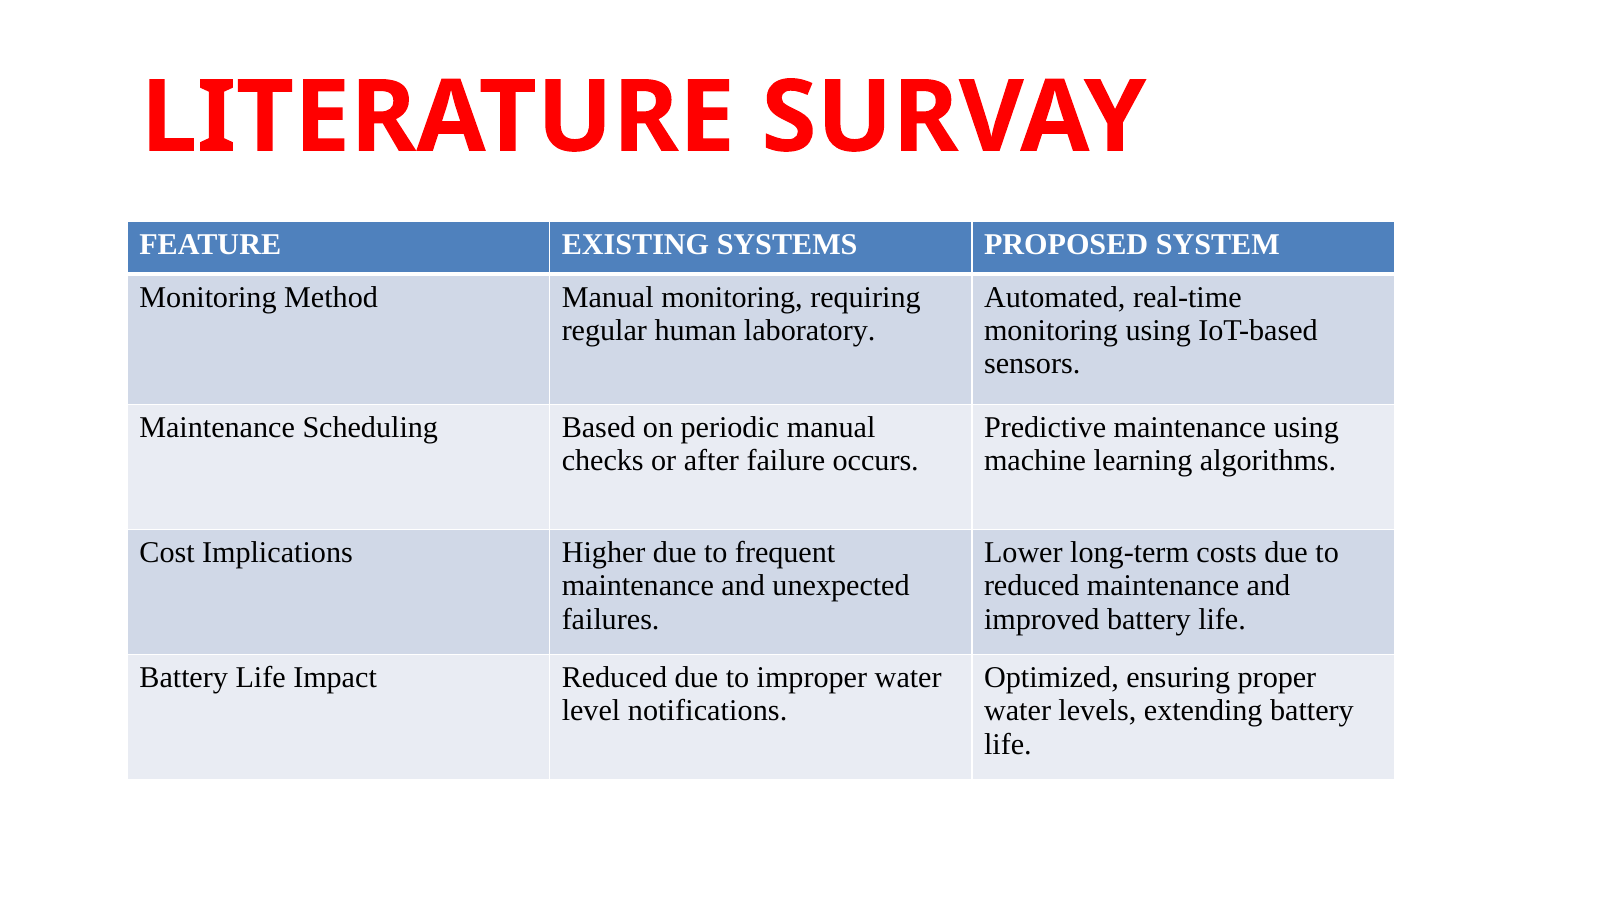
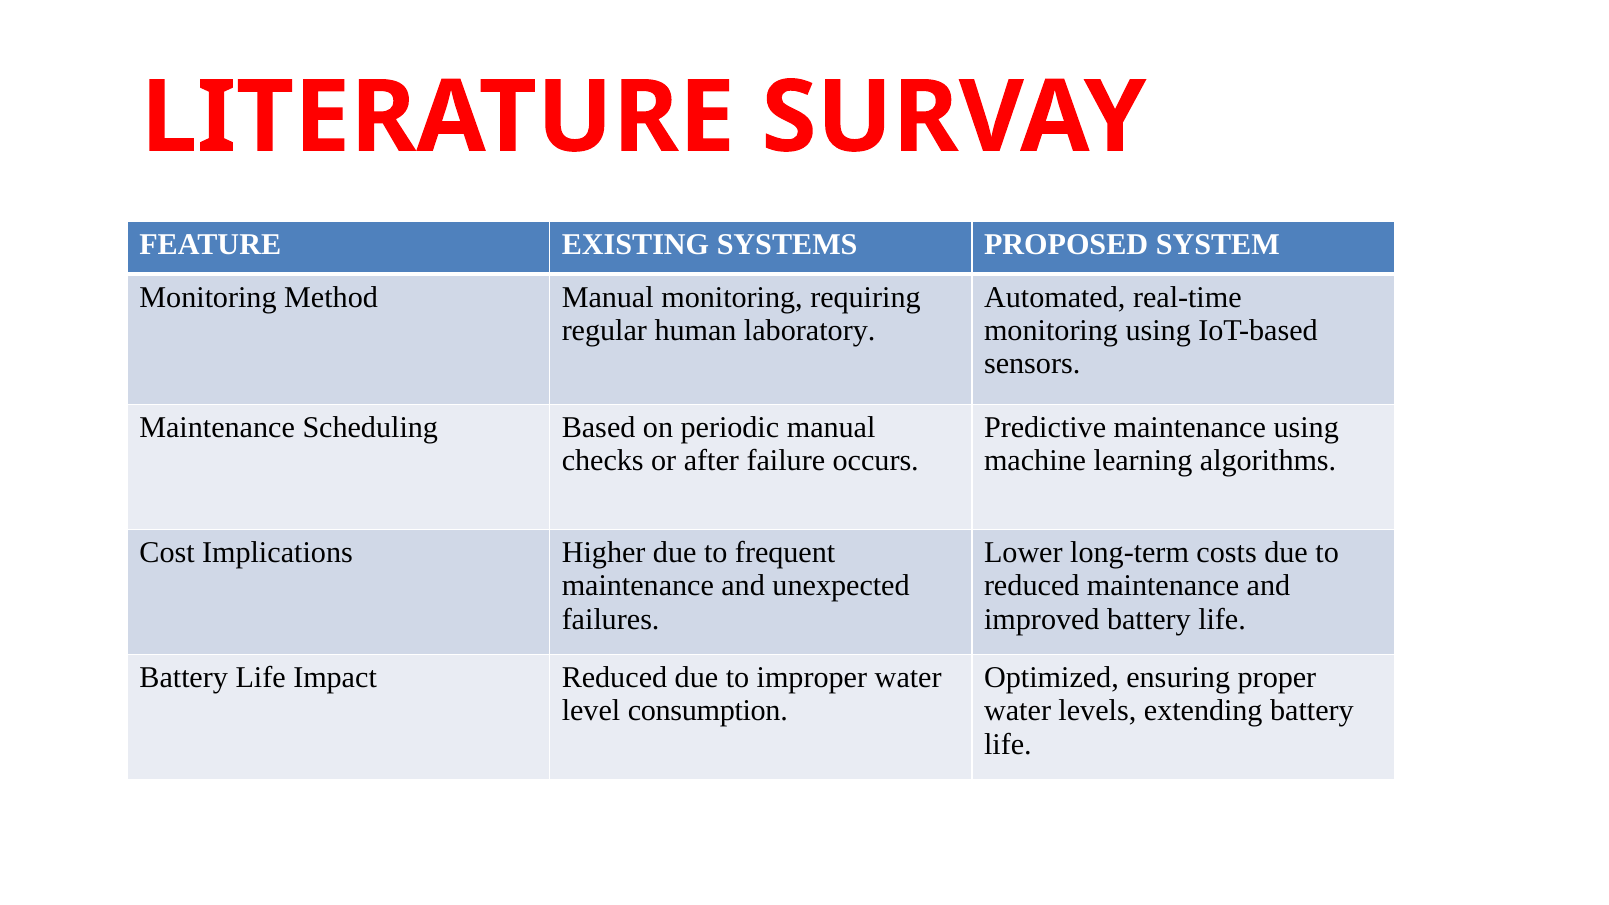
notifications: notifications -> consumption
